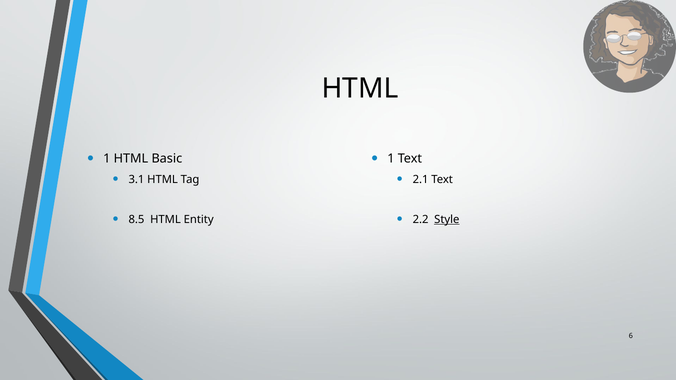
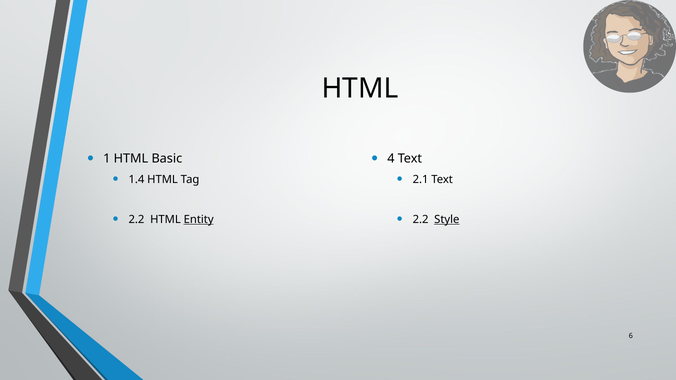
1 at (391, 159): 1 -> 4
3.1: 3.1 -> 1.4
8.5 at (136, 220): 8.5 -> 2.2
Entity underline: none -> present
